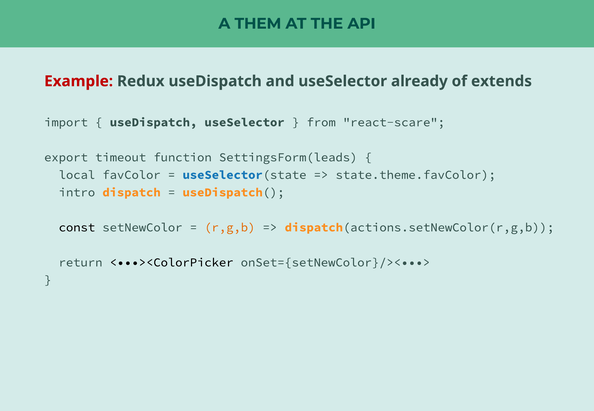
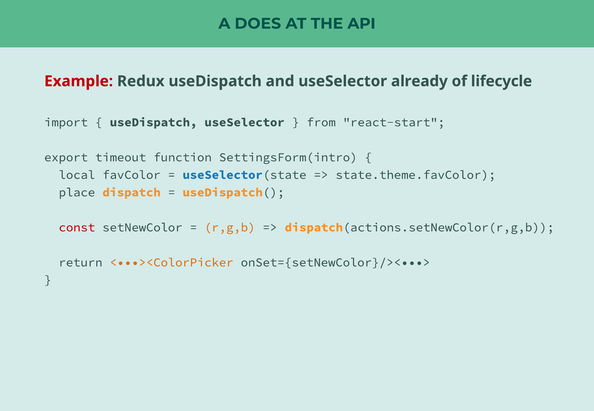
THEM: THEM -> DOES
extends: extends -> lifecycle
react-scare: react-scare -> react-start
SettingsForm(leads: SettingsForm(leads -> SettingsForm(intro
intro: intro -> place
const colour: black -> red
<•••><ColorPicker colour: black -> orange
